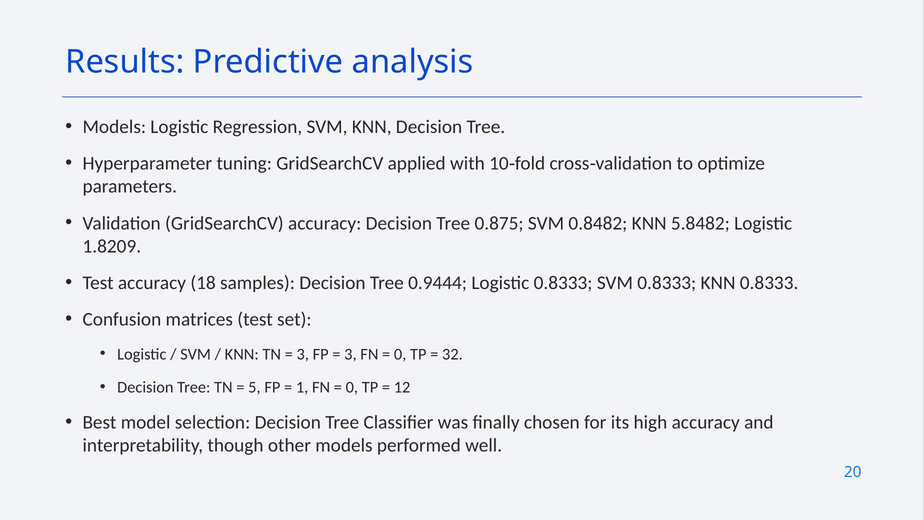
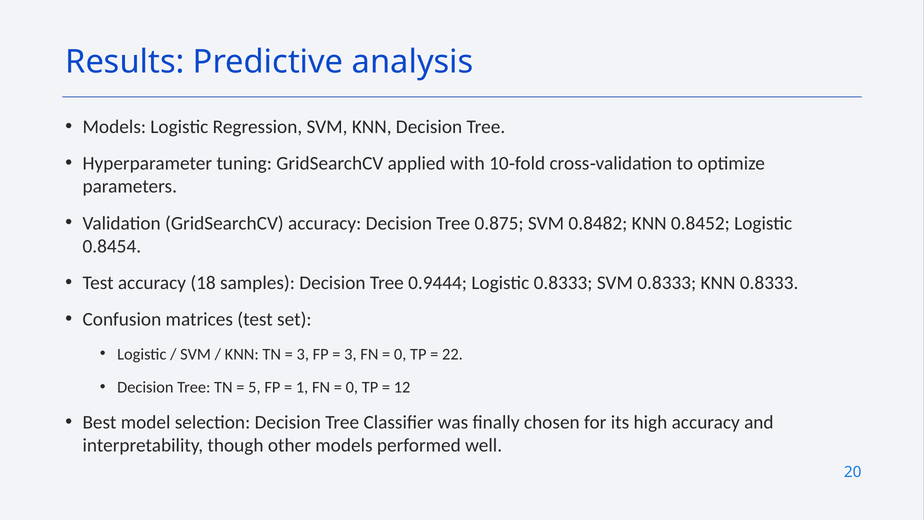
5.8482: 5.8482 -> 0.8452
1.8209: 1.8209 -> 0.8454
32: 32 -> 22
